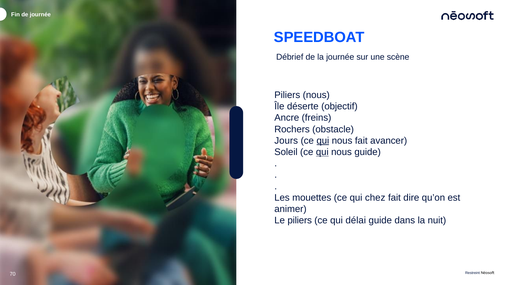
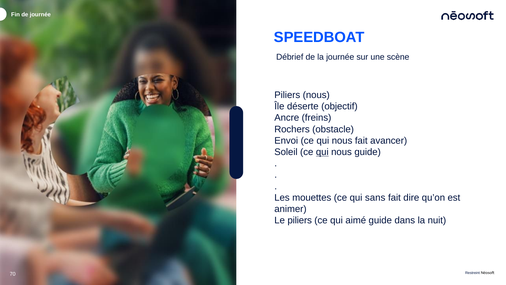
Jours: Jours -> Envoi
qui at (323, 140) underline: present -> none
chez: chez -> sans
délai: délai -> aimé
